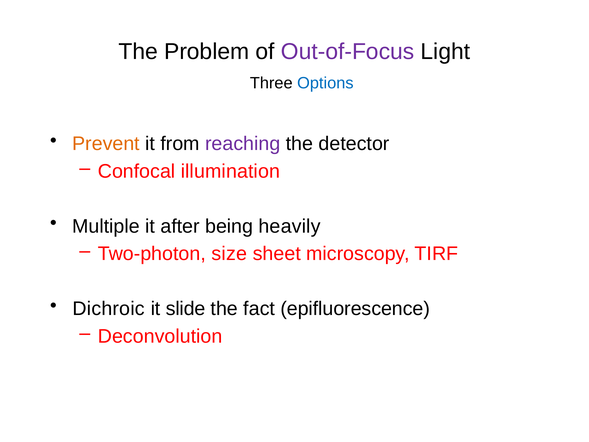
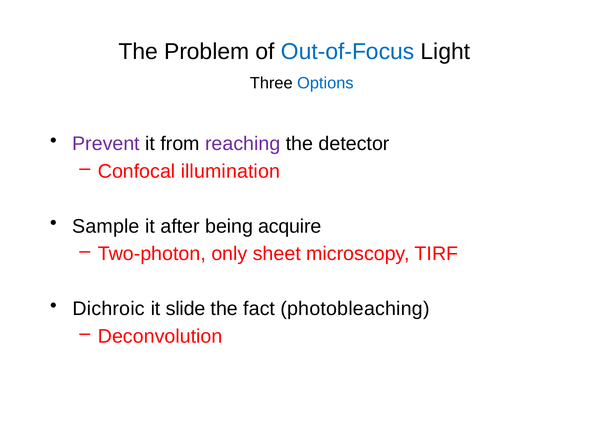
Out-of-Focus colour: purple -> blue
Prevent colour: orange -> purple
Multiple: Multiple -> Sample
heavily: heavily -> acquire
size: size -> only
epifluorescence: epifluorescence -> photobleaching
